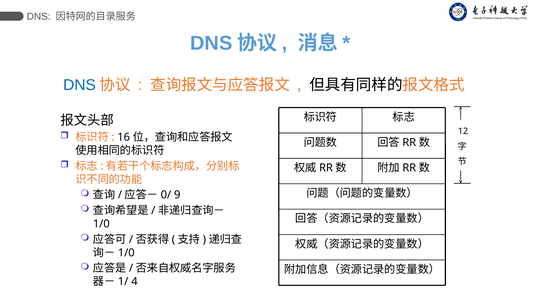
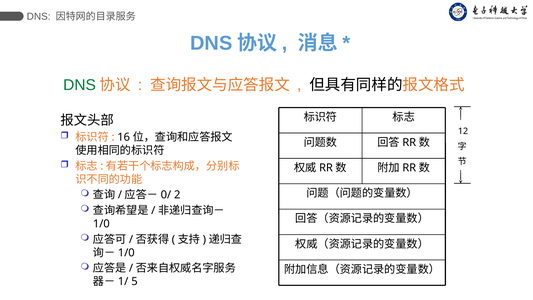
DNS at (80, 85) colour: blue -> green
9: 9 -> 2
4: 4 -> 5
